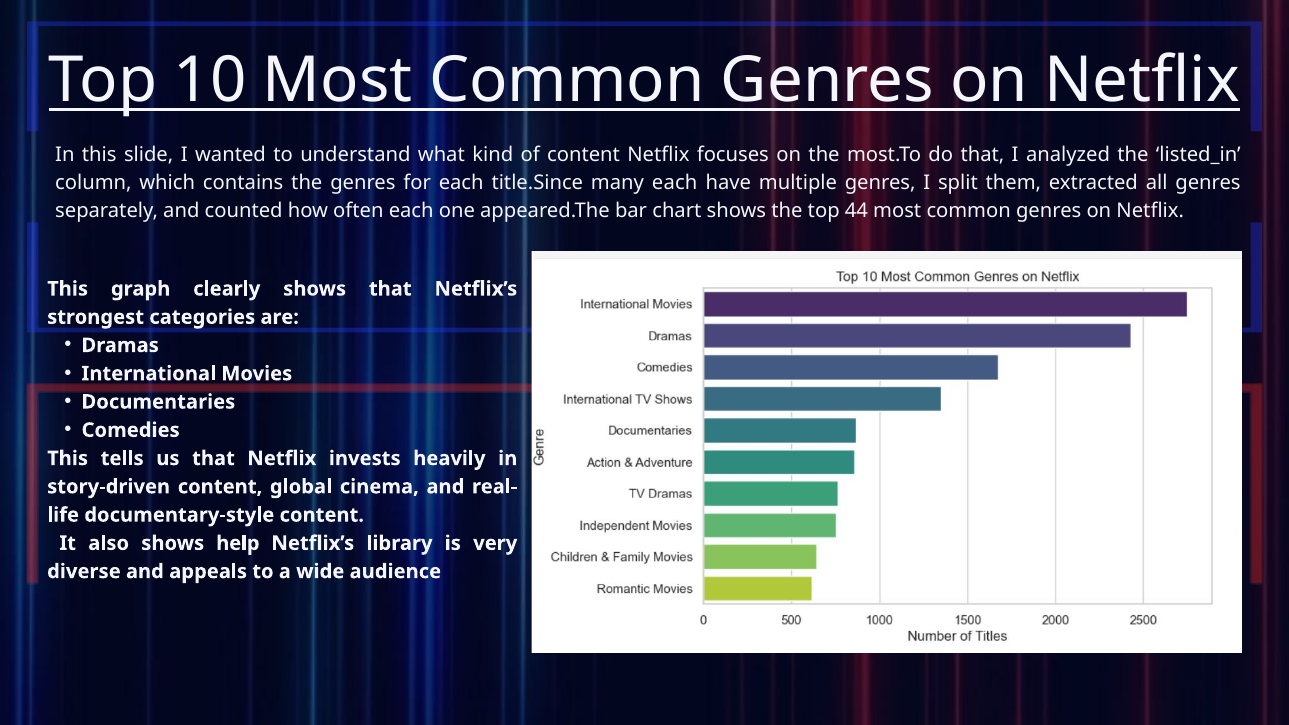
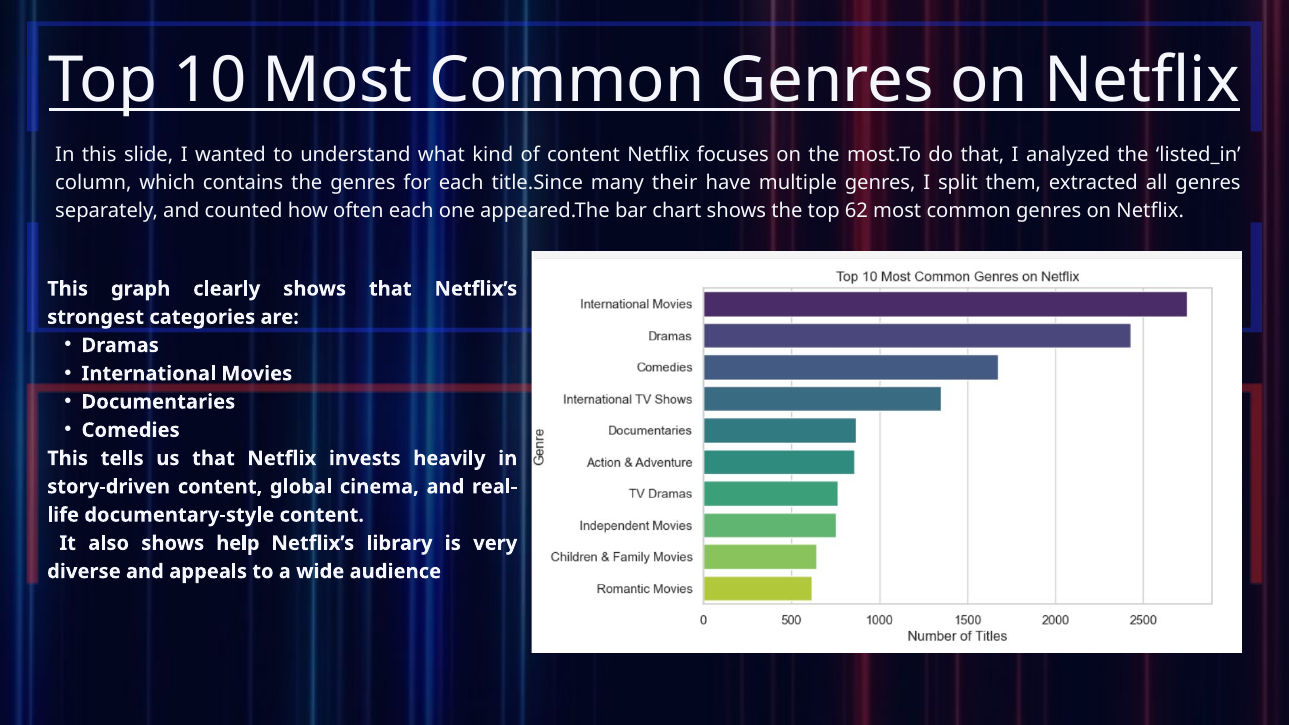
many each: each -> their
44: 44 -> 62
